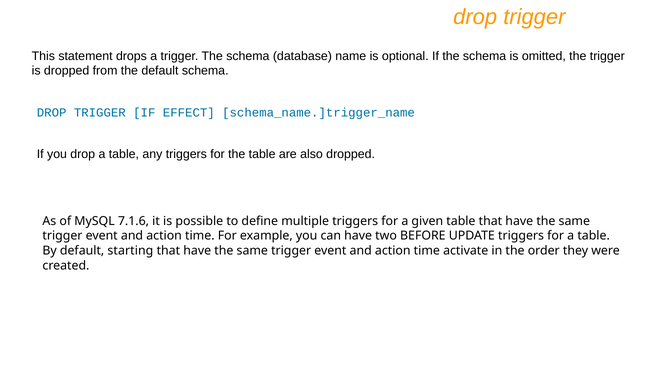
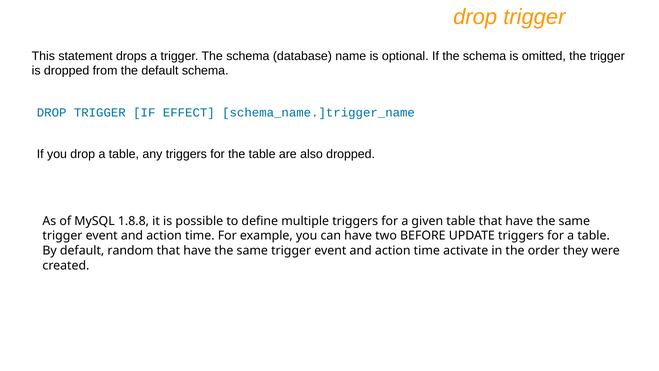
7.1.6: 7.1.6 -> 1.8.8
starting: starting -> random
